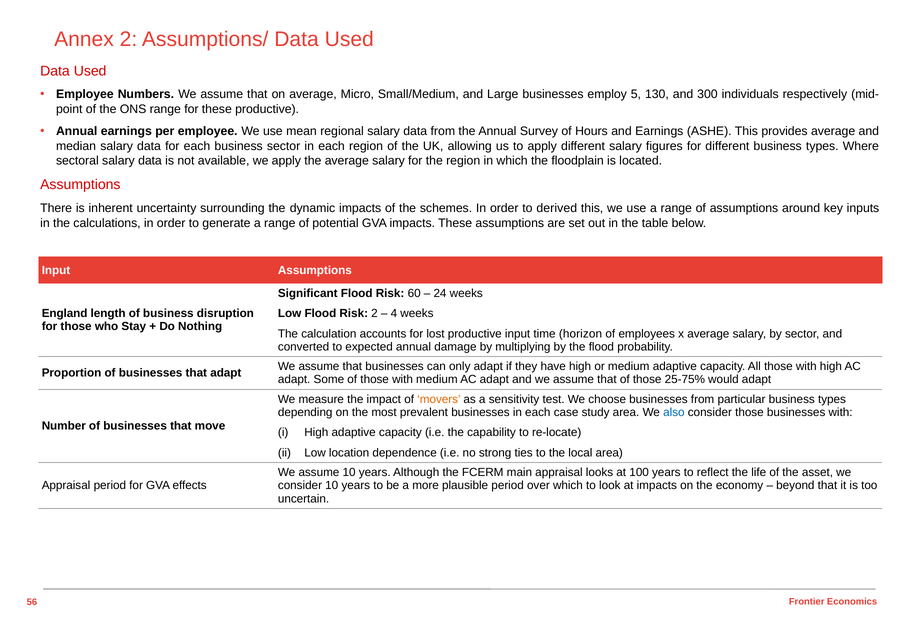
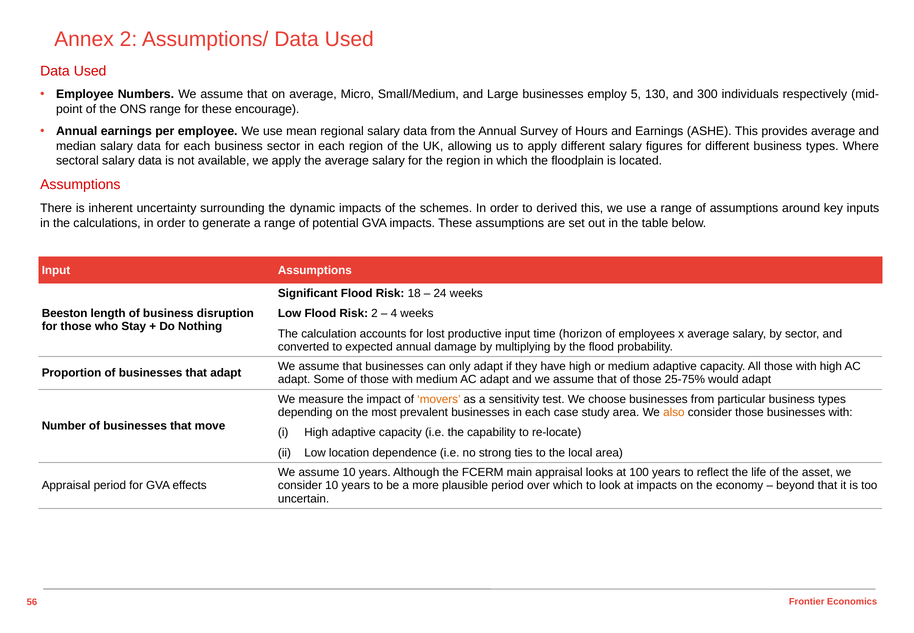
these productive: productive -> encourage
60: 60 -> 18
England: England -> Beeston
also colour: blue -> orange
